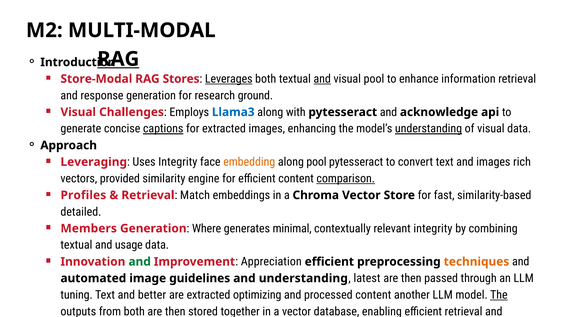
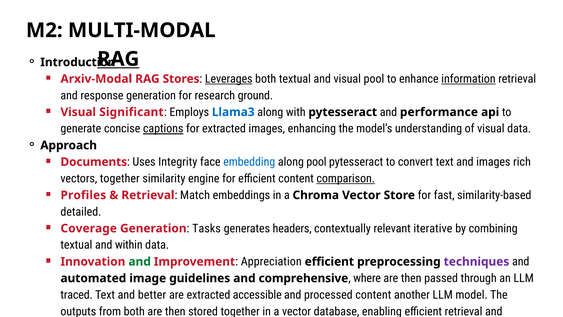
Store-Modal: Store-Modal -> Arxiv-Modal
and at (322, 79) underline: present -> none
information underline: none -> present
Challenges: Challenges -> Significant
acknowledge: acknowledge -> performance
understanding at (429, 129) underline: present -> none
Leveraging: Leveraging -> Documents
embedding colour: orange -> blue
vectors provided: provided -> together
Members: Members -> Coverage
Where: Where -> Tasks
minimal: minimal -> headers
relevant integrity: integrity -> iterative
usage: usage -> within
techniques colour: orange -> purple
and understanding: understanding -> comprehensive
latest: latest -> where
tuning: tuning -> traced
optimizing: optimizing -> accessible
The at (499, 295) underline: present -> none
